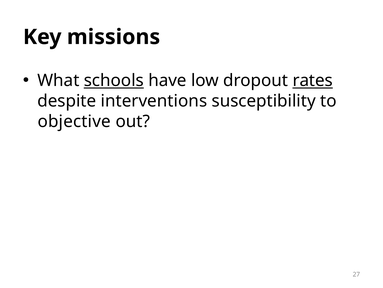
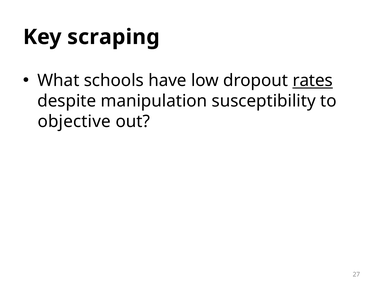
missions: missions -> scraping
schools underline: present -> none
interventions: interventions -> manipulation
